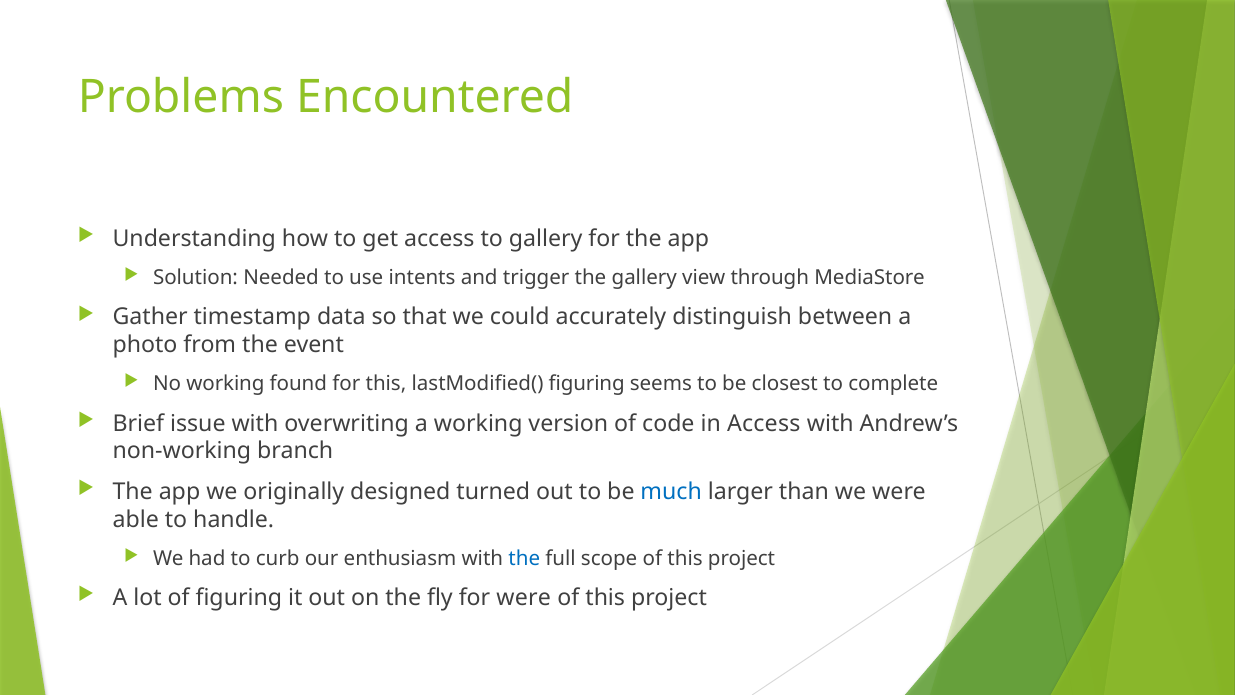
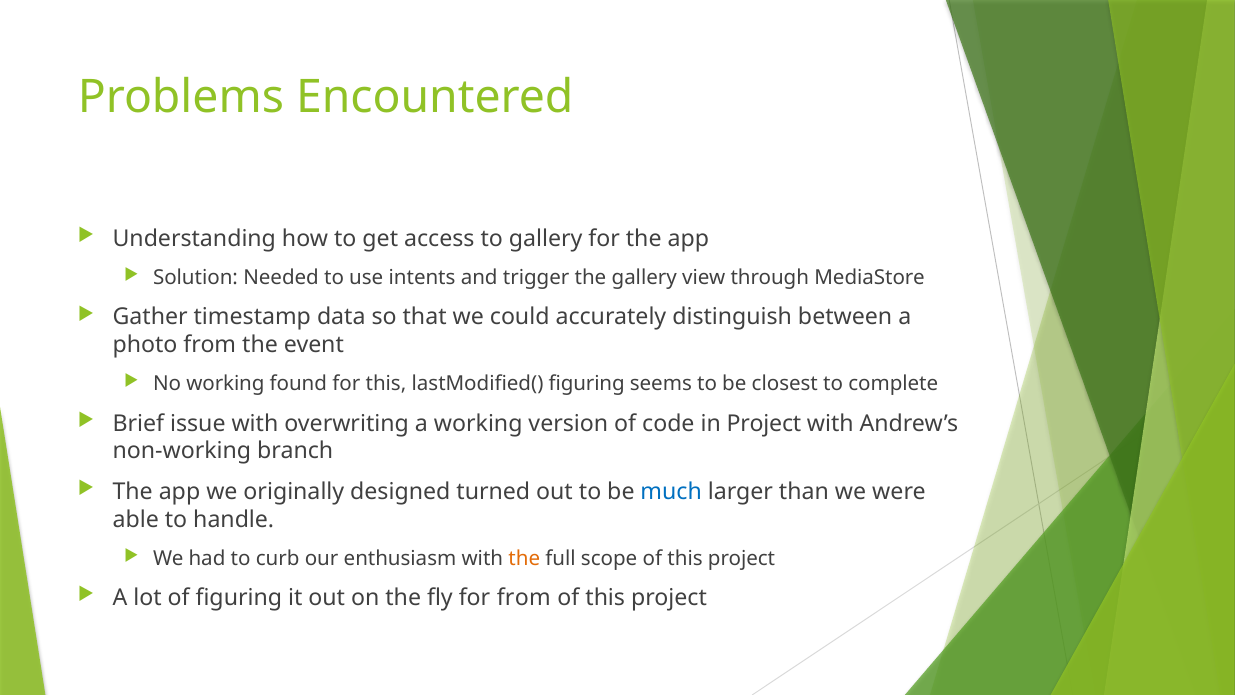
in Access: Access -> Project
the at (524, 558) colour: blue -> orange
for were: were -> from
